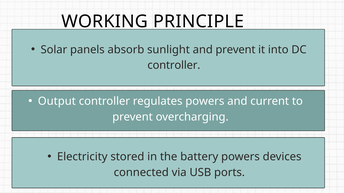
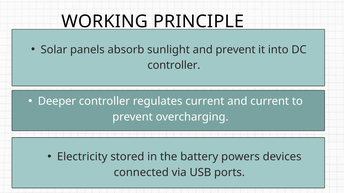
Output: Output -> Deeper
regulates powers: powers -> current
